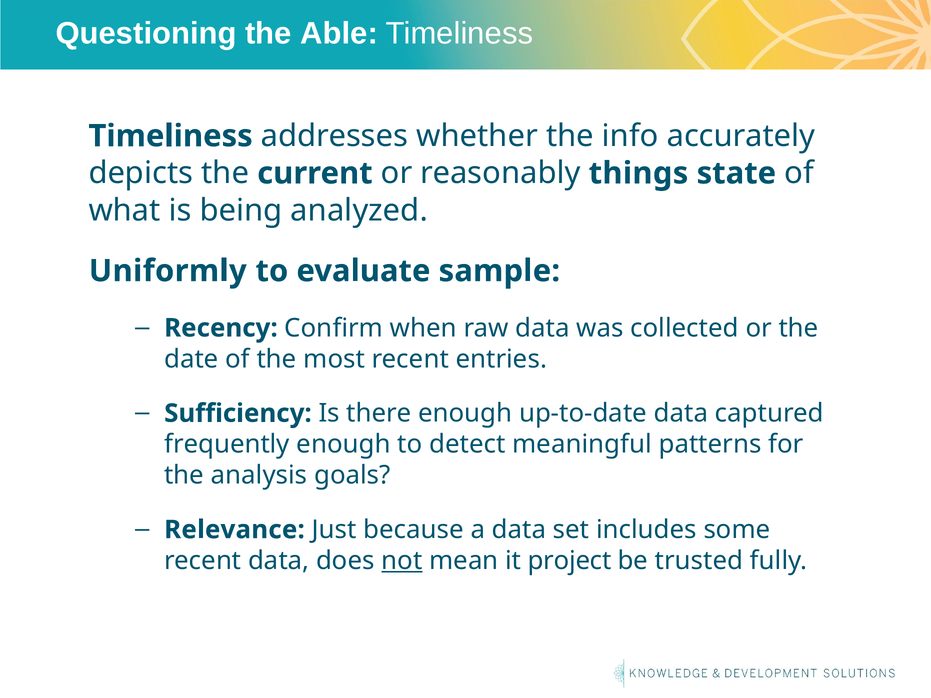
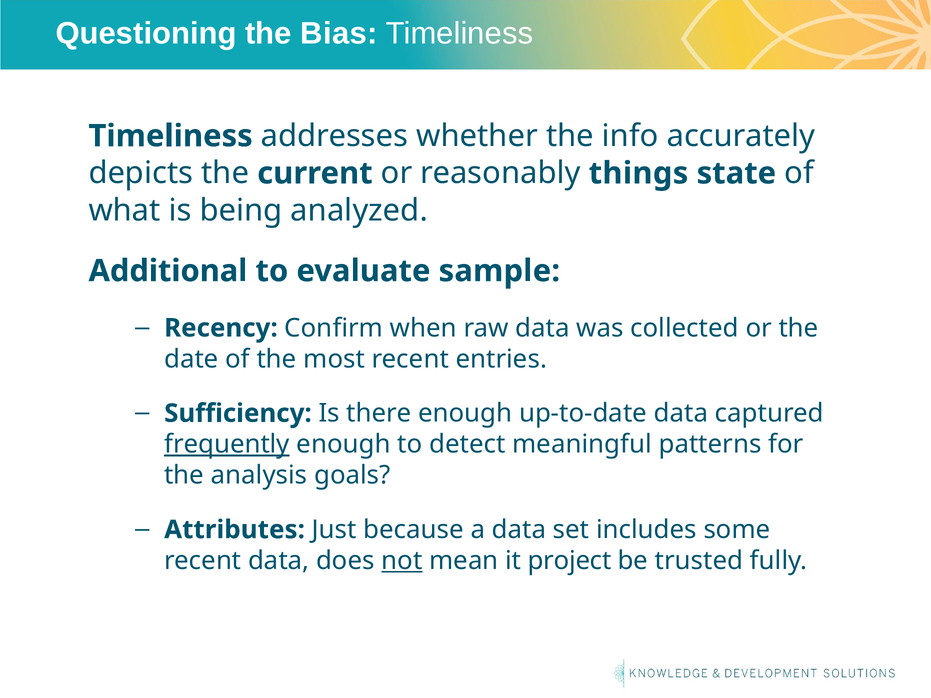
Able: Able -> Bias
Uniformly: Uniformly -> Additional
frequently underline: none -> present
Relevance: Relevance -> Attributes
